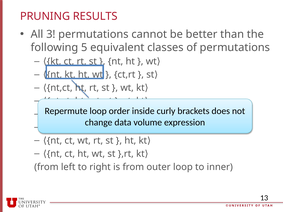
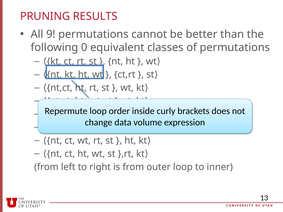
3: 3 -> 9
5: 5 -> 0
